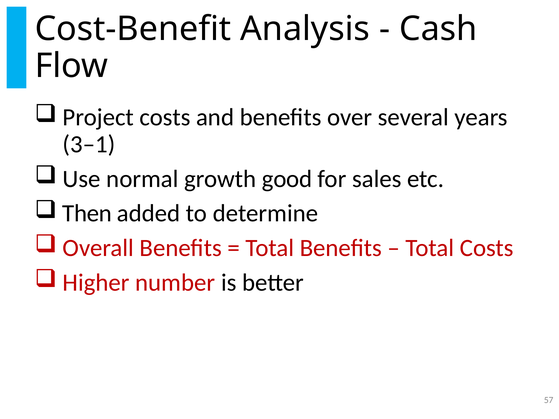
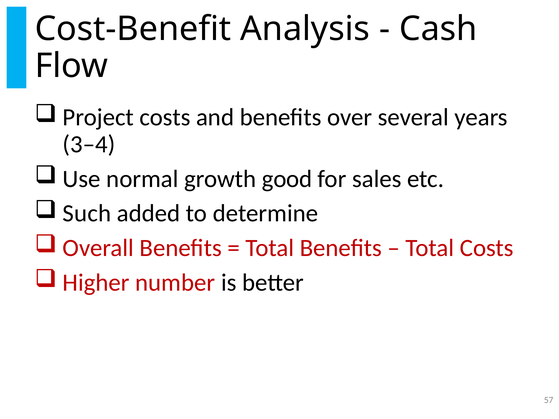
3–1: 3–1 -> 3–4
Then: Then -> Such
